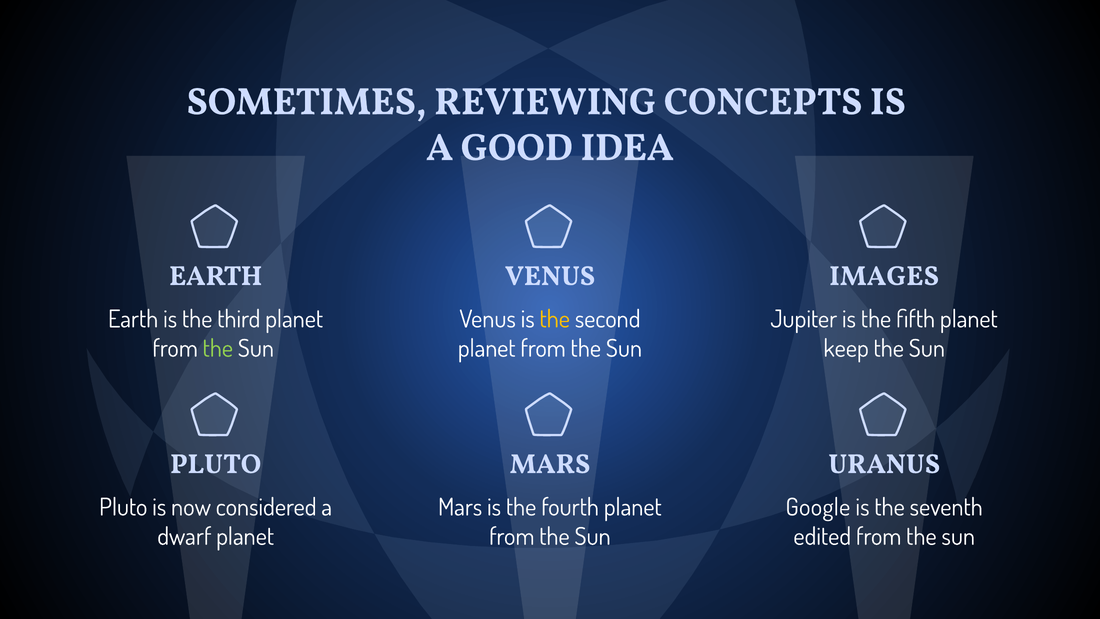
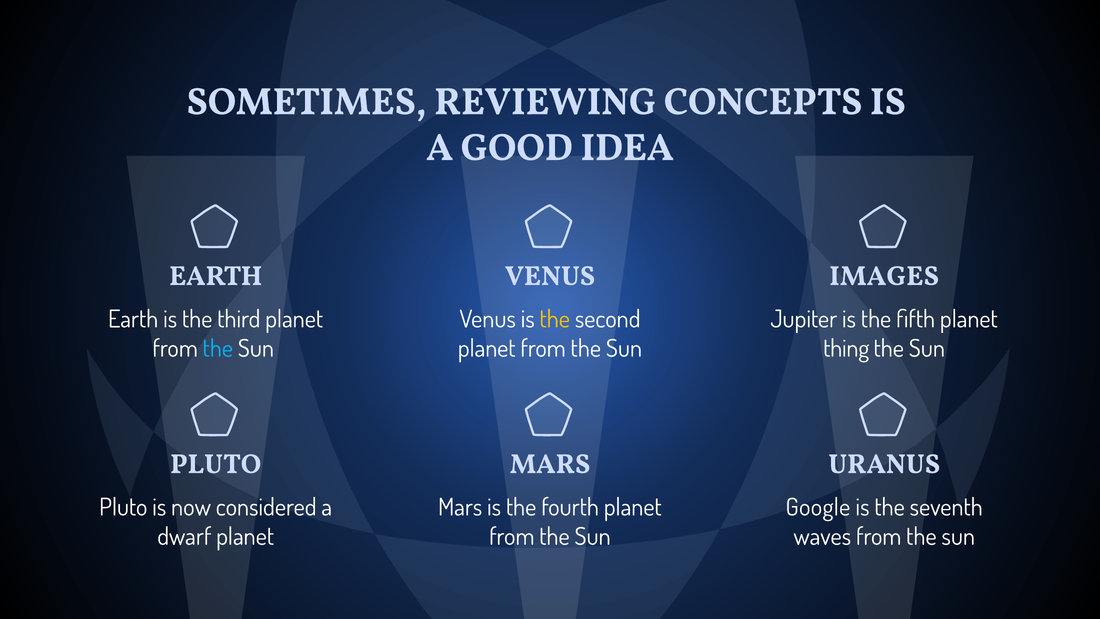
the at (218, 349) colour: light green -> light blue
keep: keep -> thing
edited: edited -> waves
